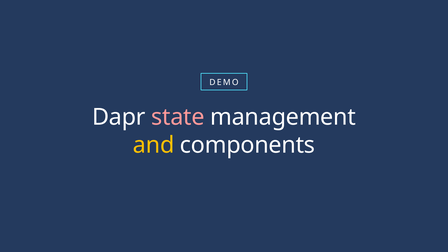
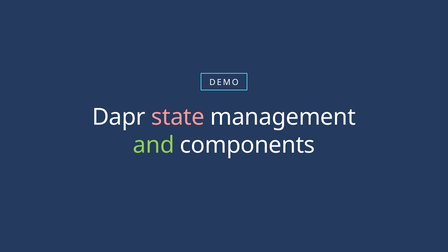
and colour: yellow -> light green
